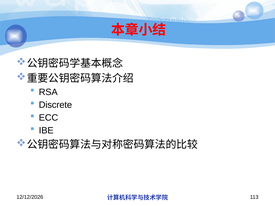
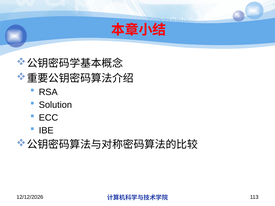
Discrete: Discrete -> Solution
